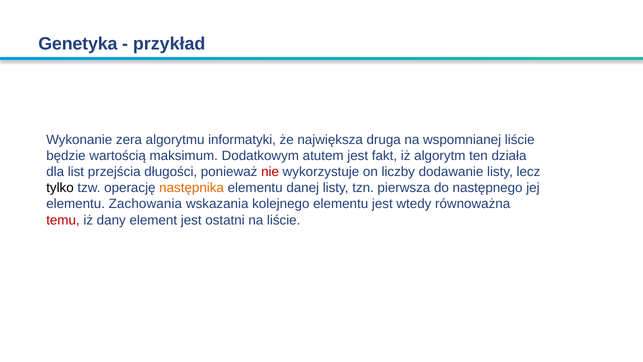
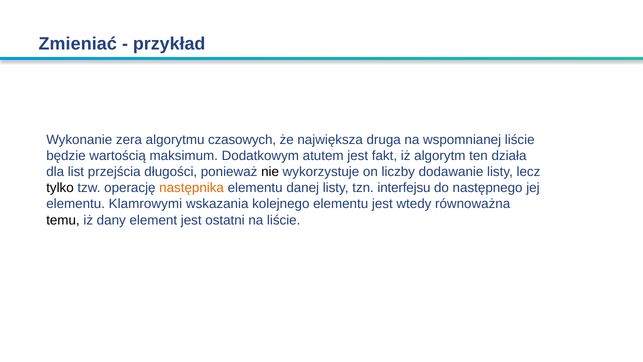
Genetyka: Genetyka -> Zmieniać
informatyki: informatyki -> czasowych
nie colour: red -> black
pierwsza: pierwsza -> interfejsu
Zachowania: Zachowania -> Klamrowymi
temu colour: red -> black
